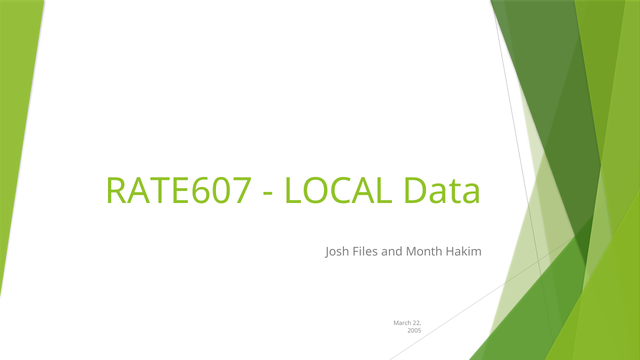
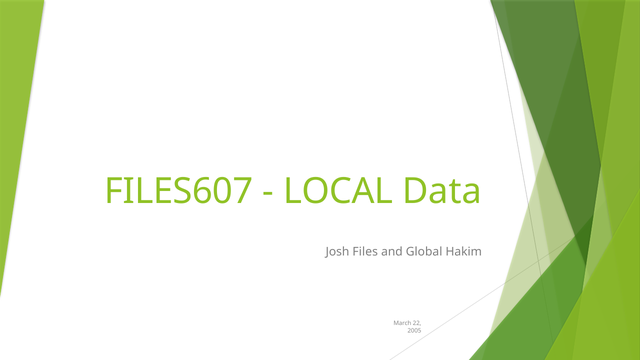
RATE607: RATE607 -> FILES607
Month: Month -> Global
